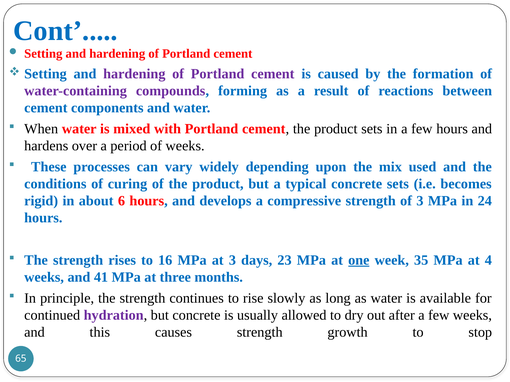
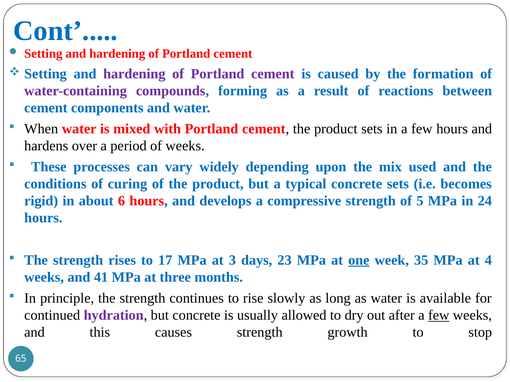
of 3: 3 -> 5
16: 16 -> 17
few at (439, 316) underline: none -> present
